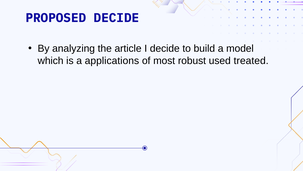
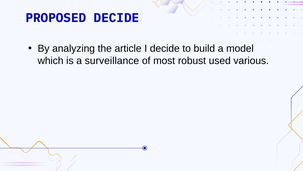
applications: applications -> surveillance
treated: treated -> various
